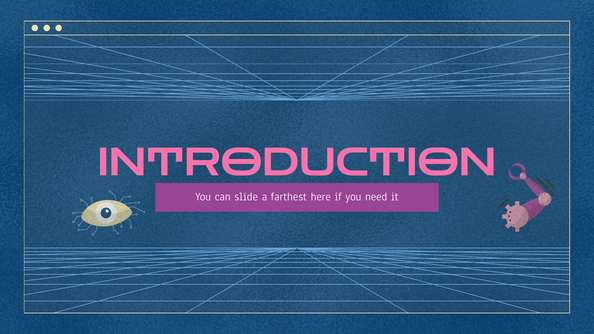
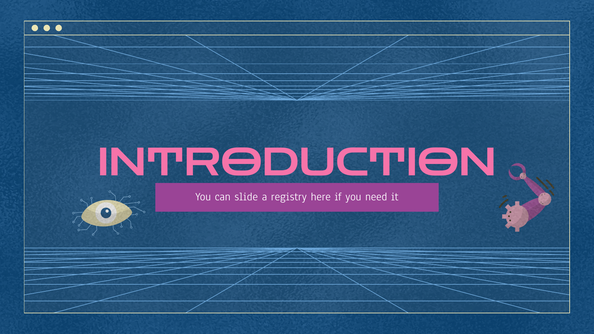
farthest: farthest -> registry
